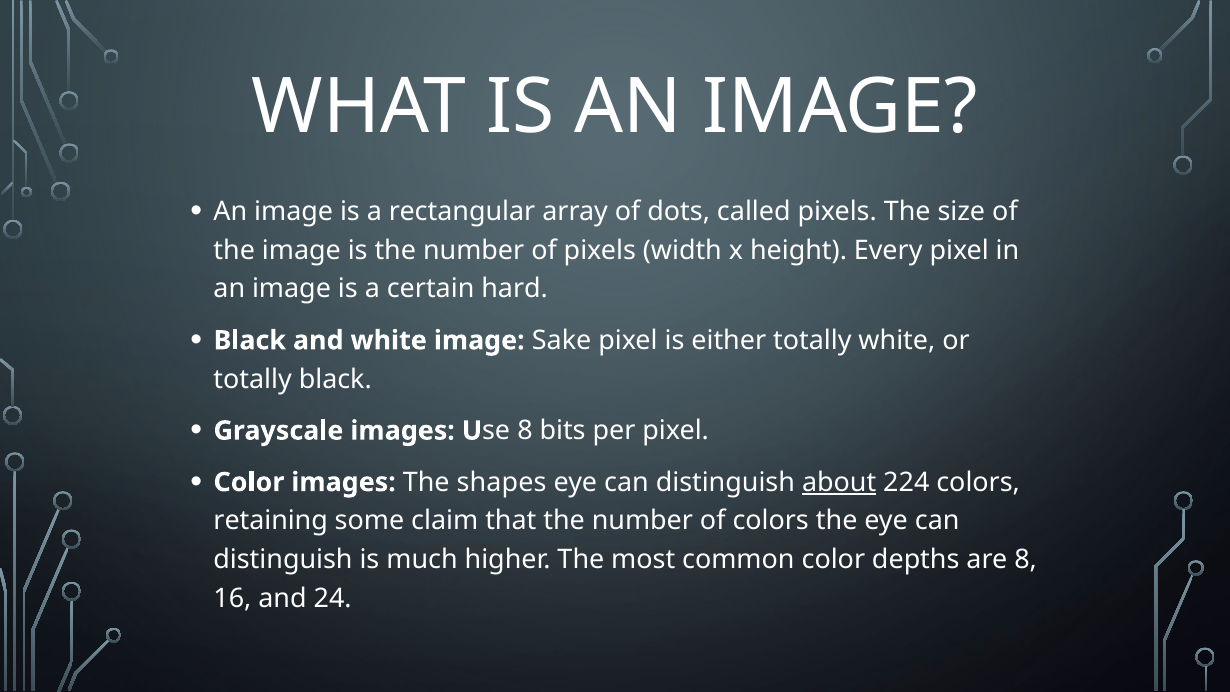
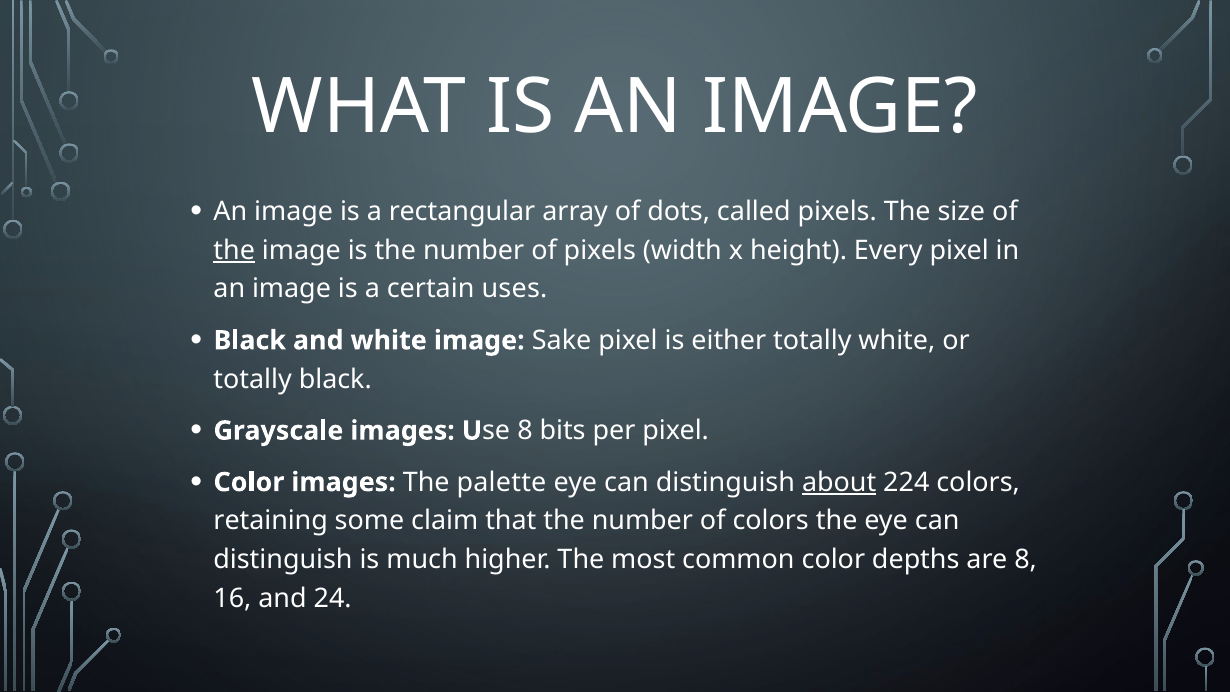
the at (234, 250) underline: none -> present
hard: hard -> uses
shapes: shapes -> palette
